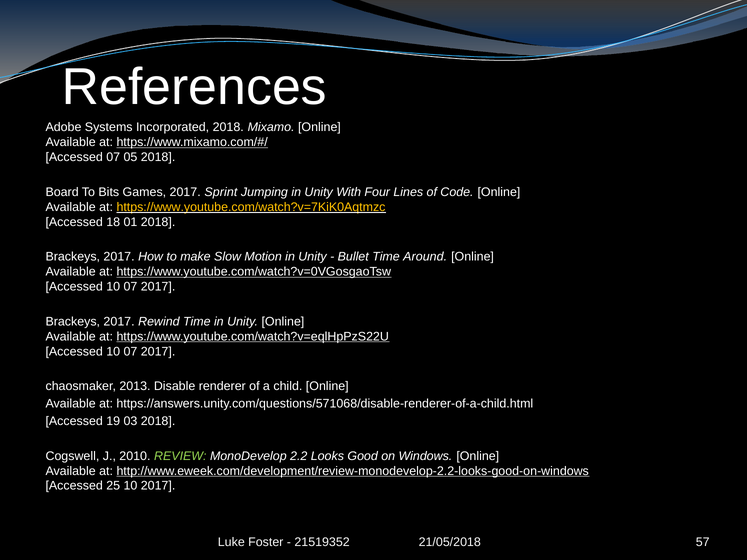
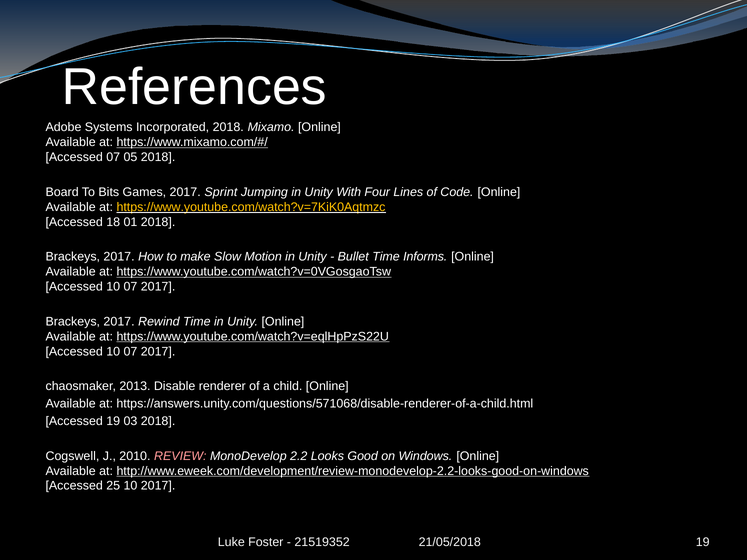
Around: Around -> Informs
REVIEW colour: light green -> pink
21/05/2018 57: 57 -> 19
